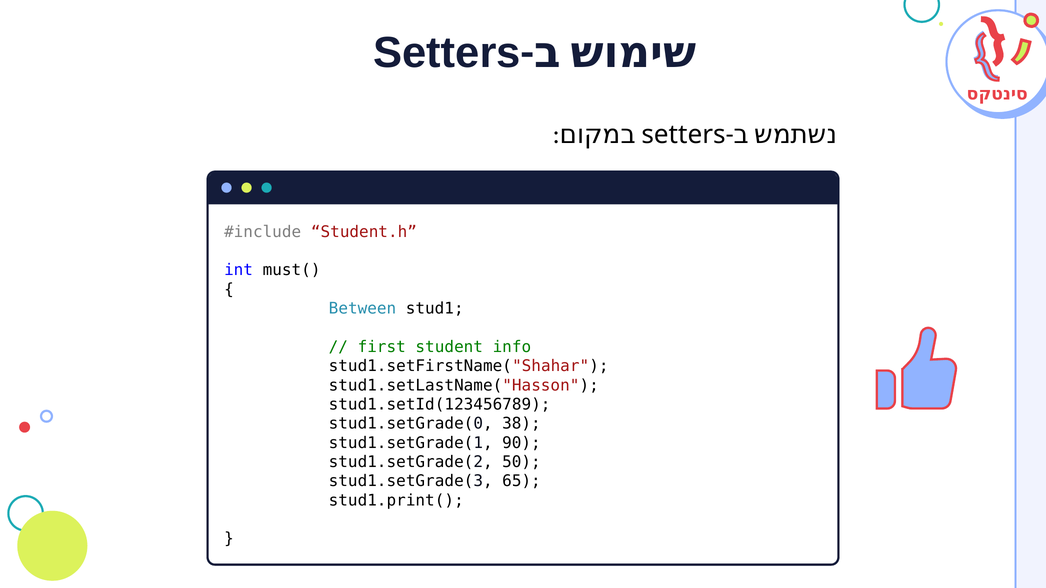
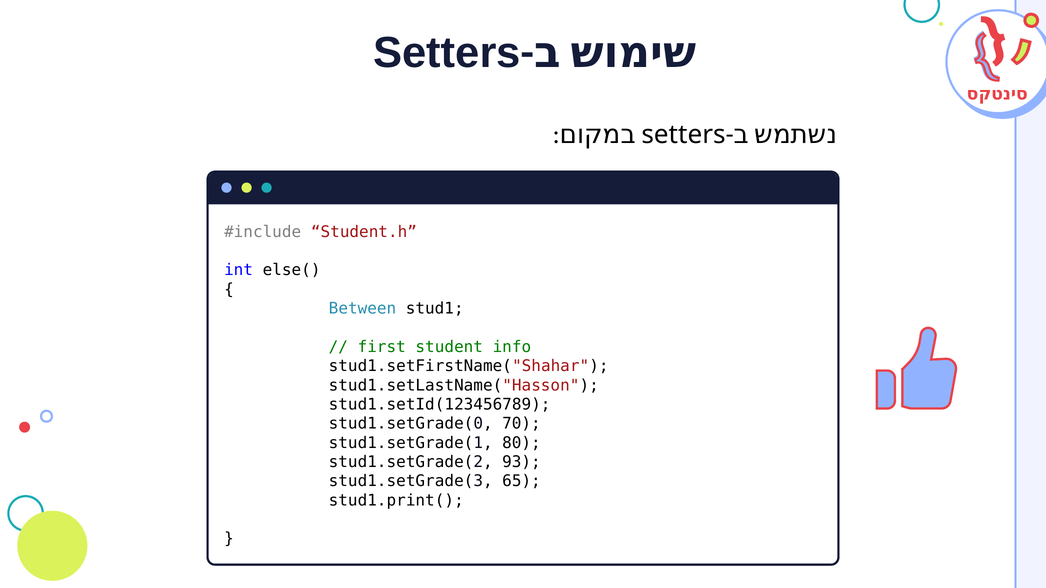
must(: must( -> else(
38: 38 -> 70
90: 90 -> 80
50: 50 -> 93
